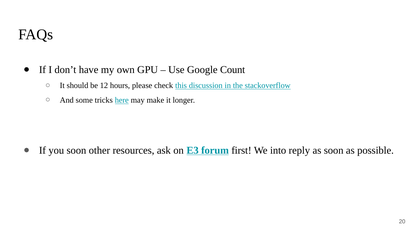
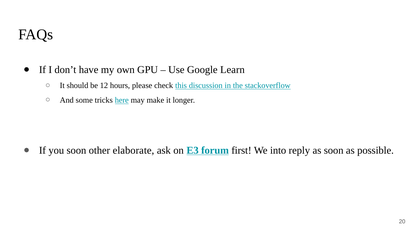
Count: Count -> Learn
resources: resources -> elaborate
